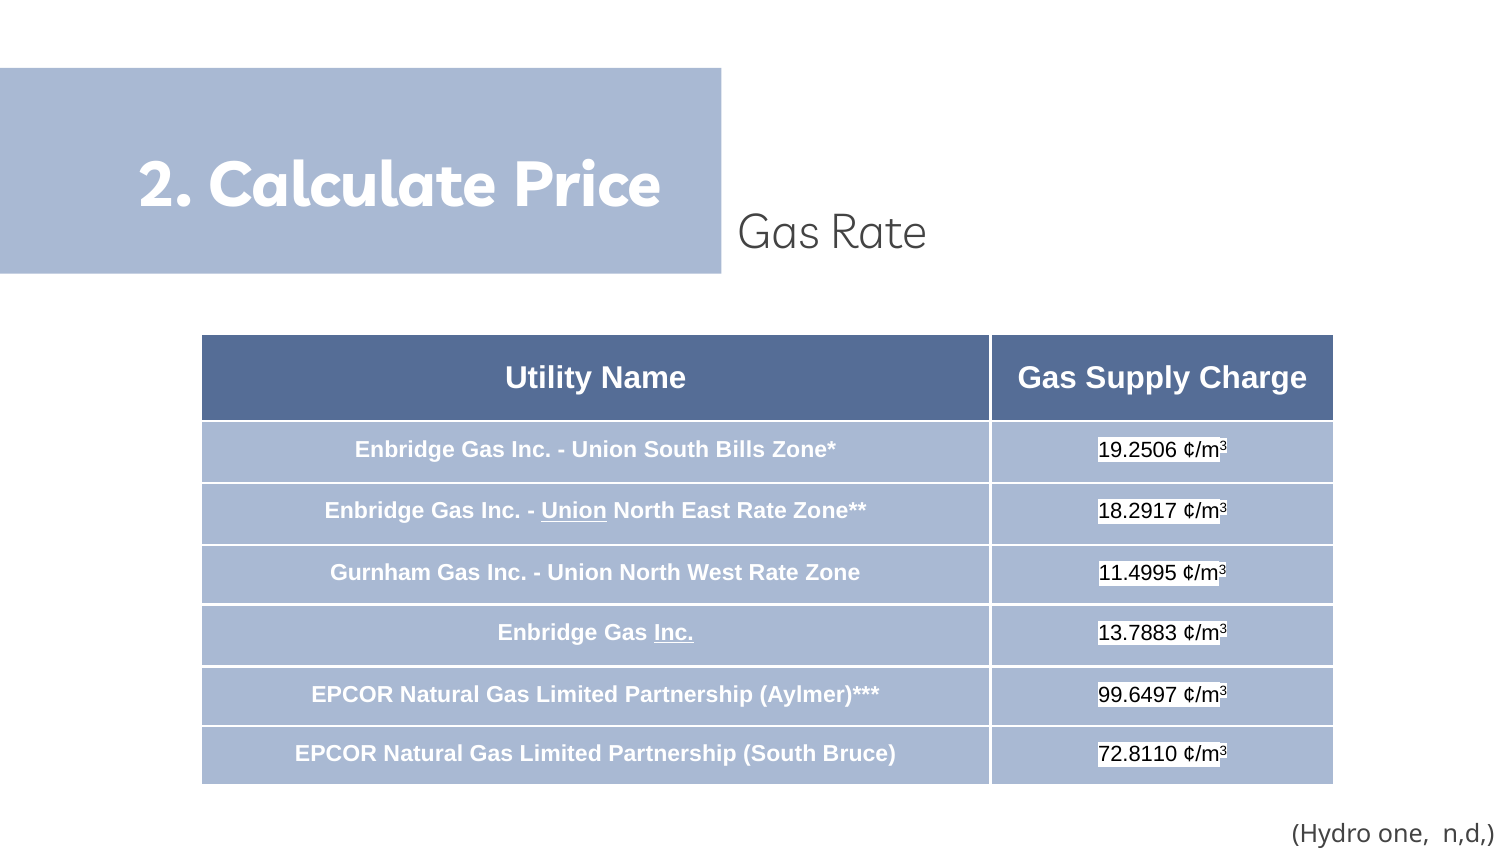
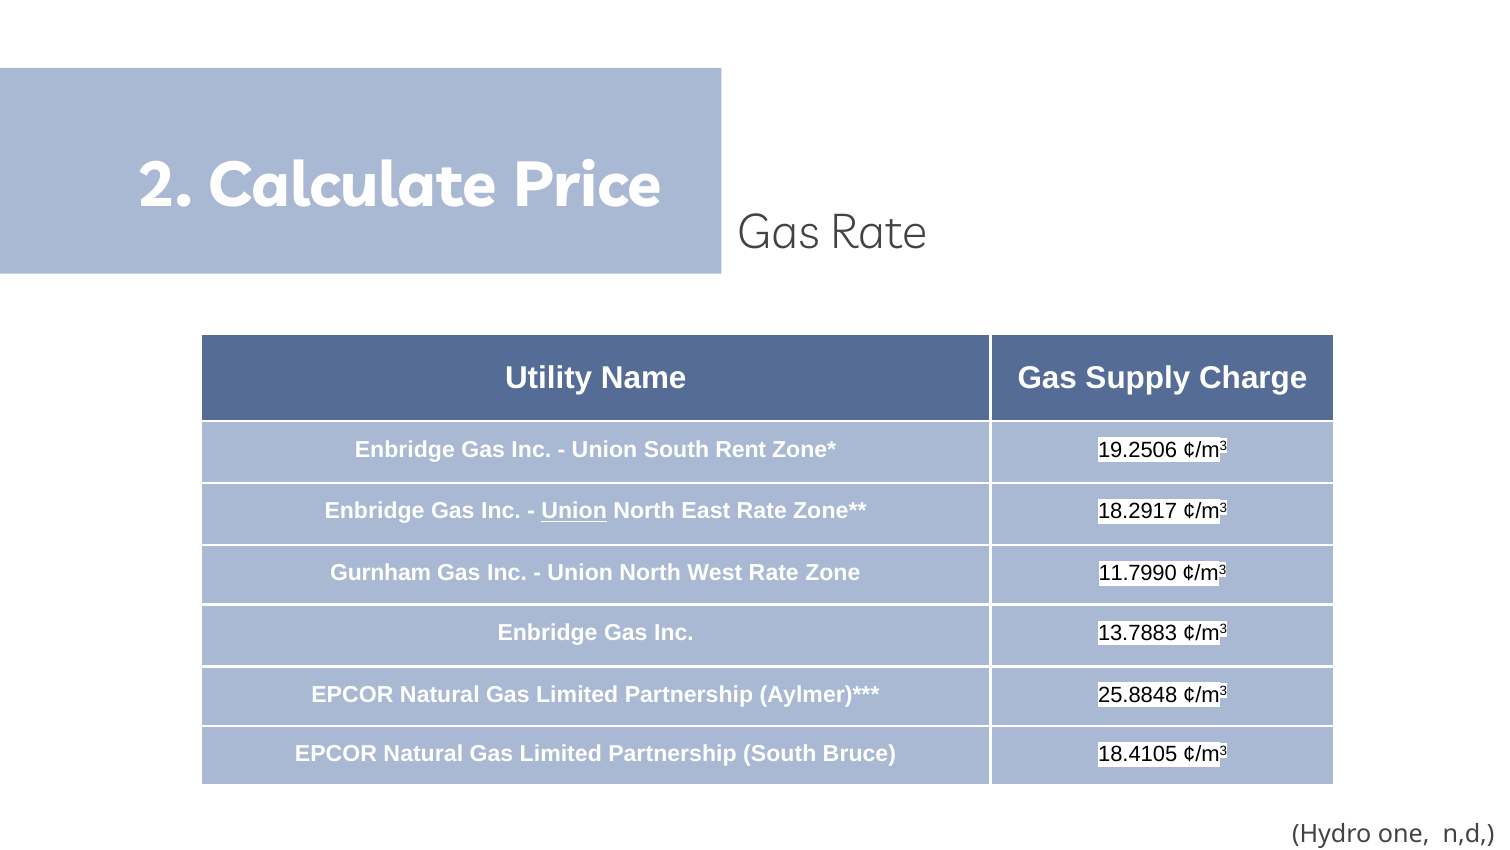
Bills: Bills -> Rent
11.4995: 11.4995 -> 11.7990
Inc at (674, 632) underline: present -> none
99.6497: 99.6497 -> 25.8848
72.8110: 72.8110 -> 18.4105
